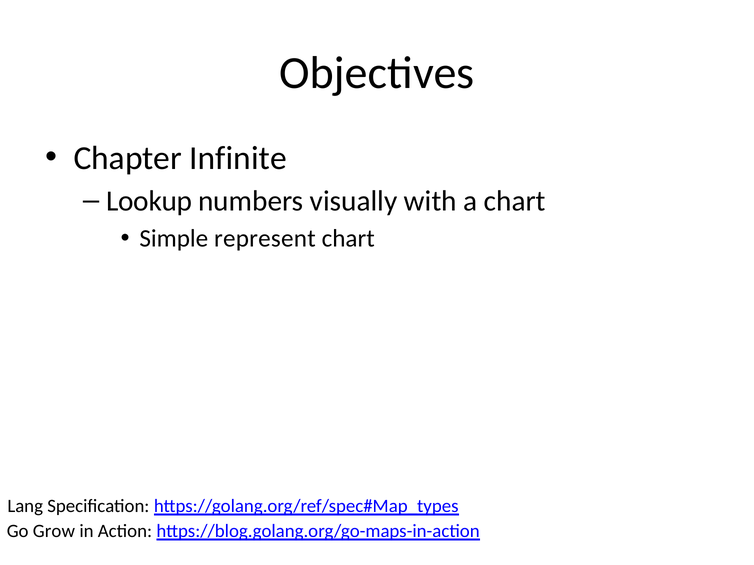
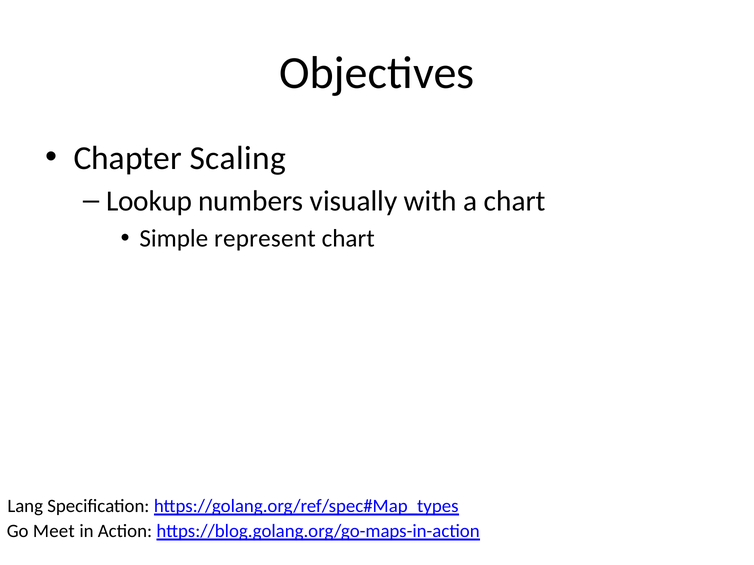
Infinite: Infinite -> Scaling
Grow: Grow -> Meet
